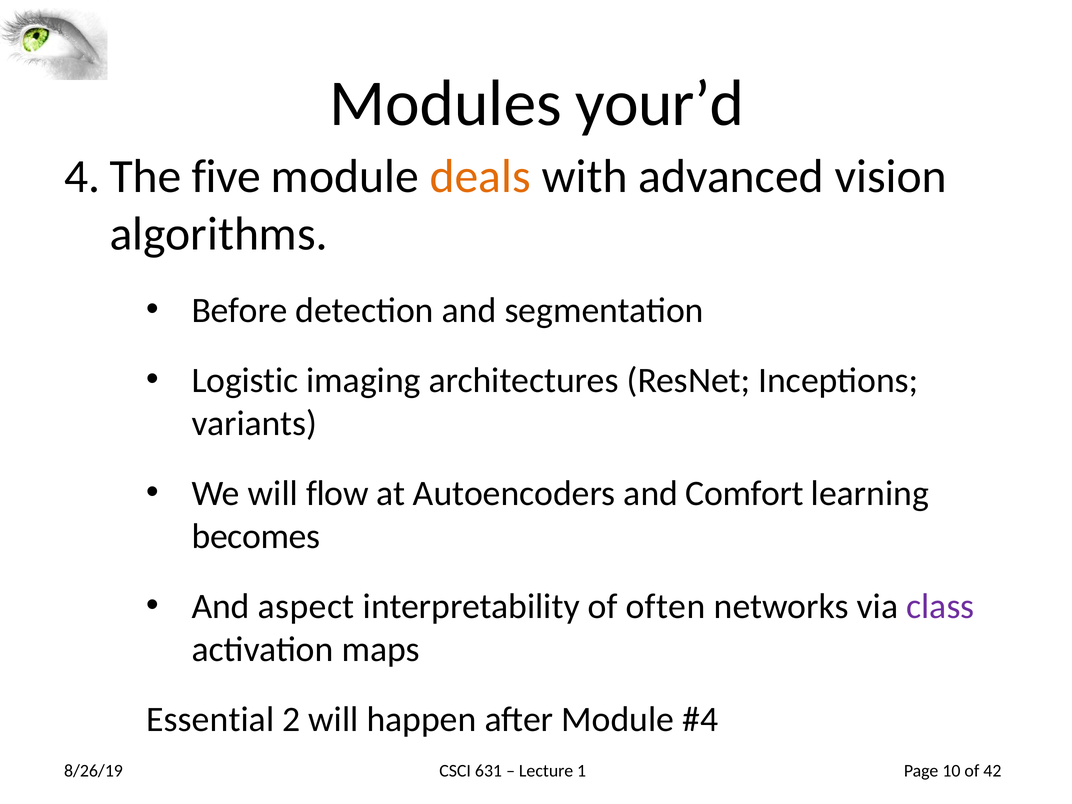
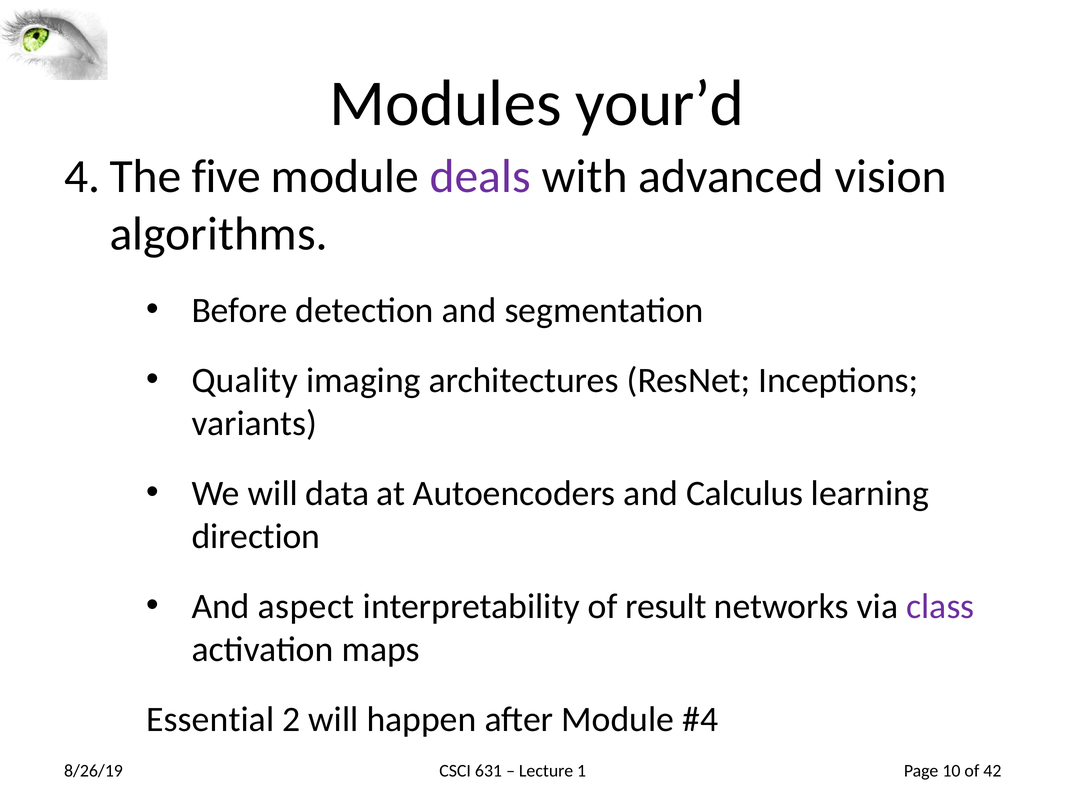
deals colour: orange -> purple
Logistic: Logistic -> Quality
flow: flow -> data
Comfort: Comfort -> Calculus
becomes: becomes -> direction
often: often -> result
